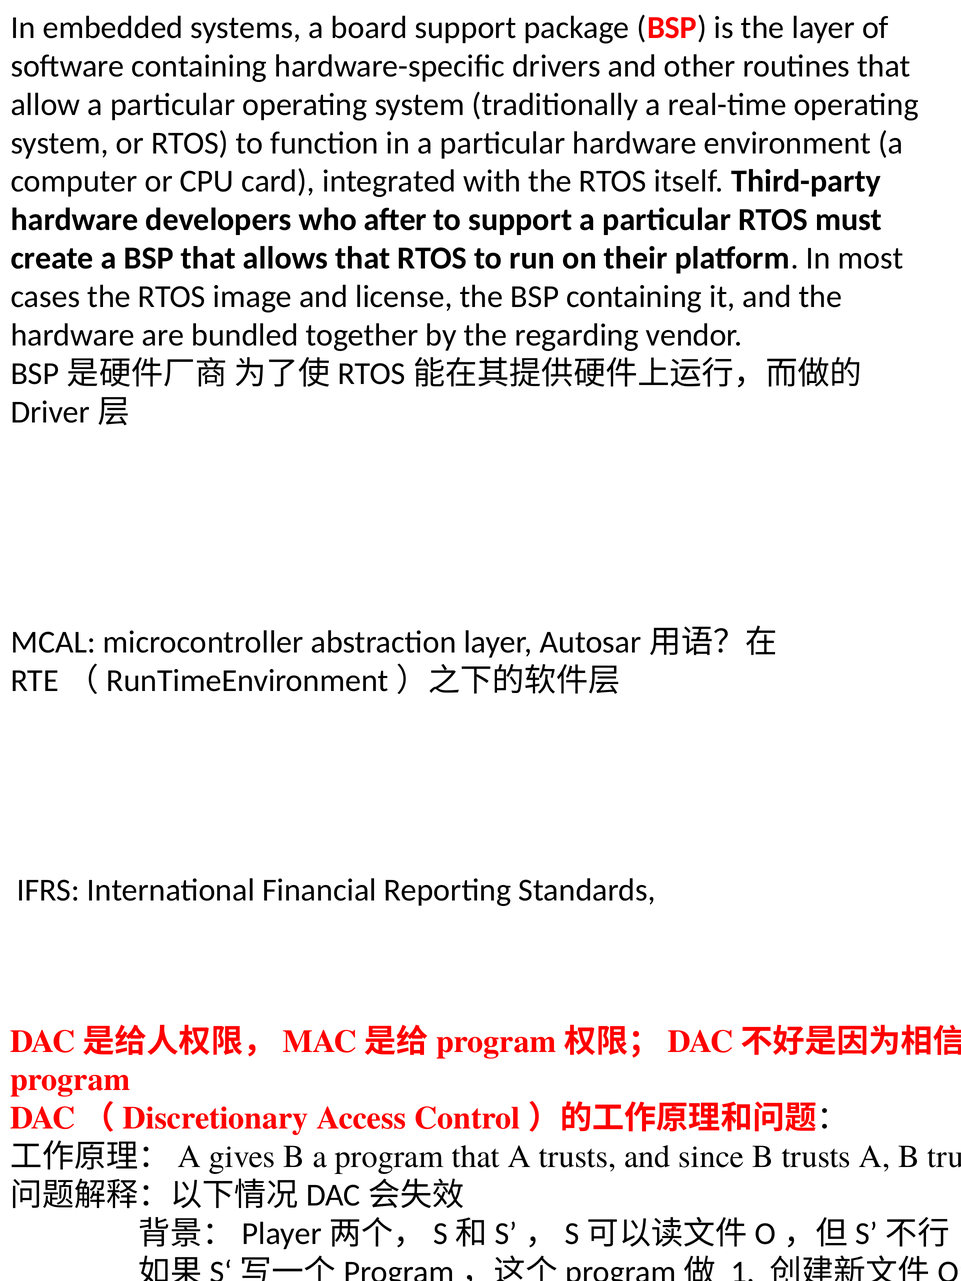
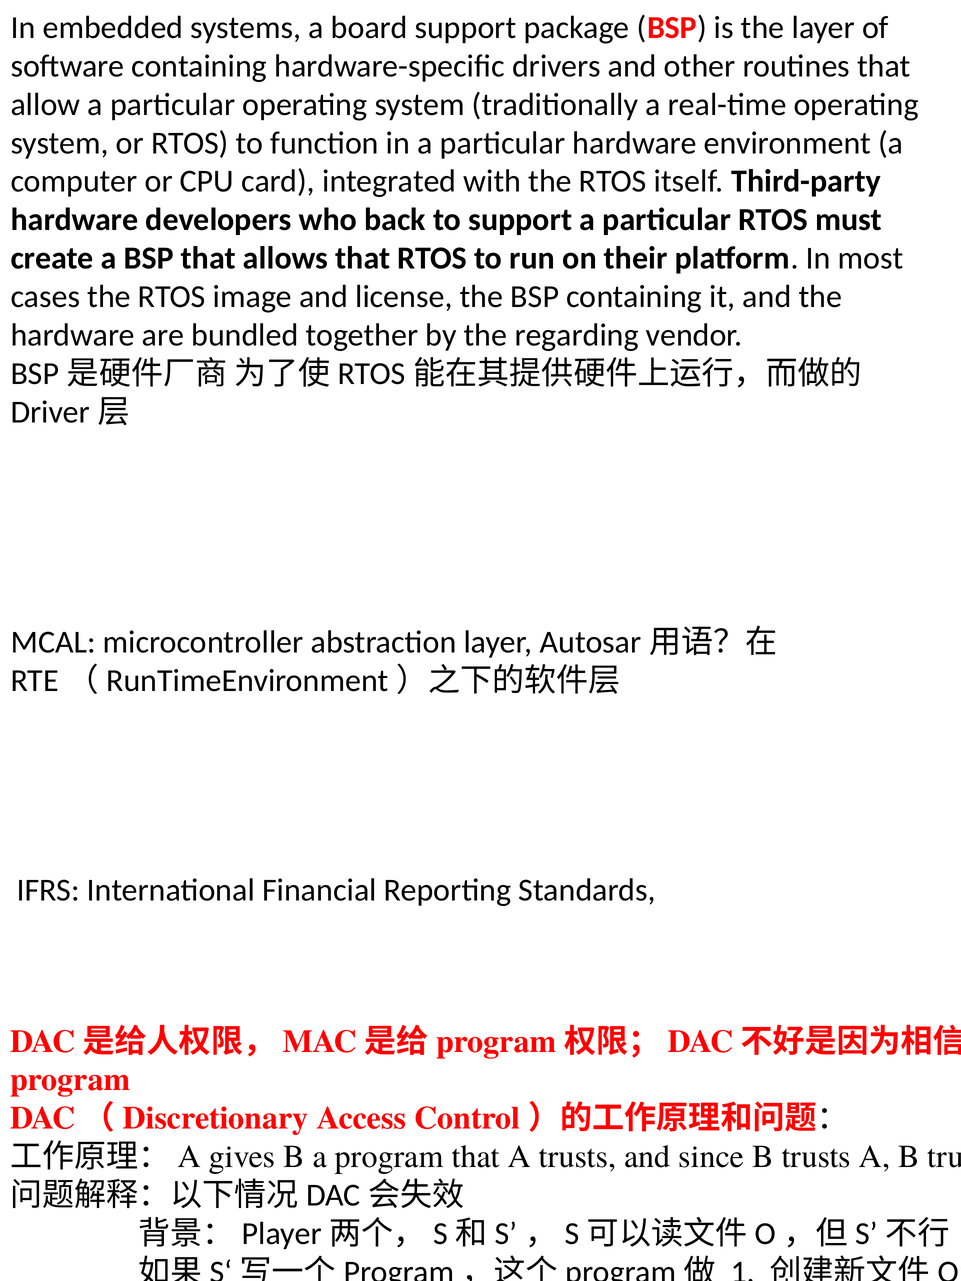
after: after -> back
